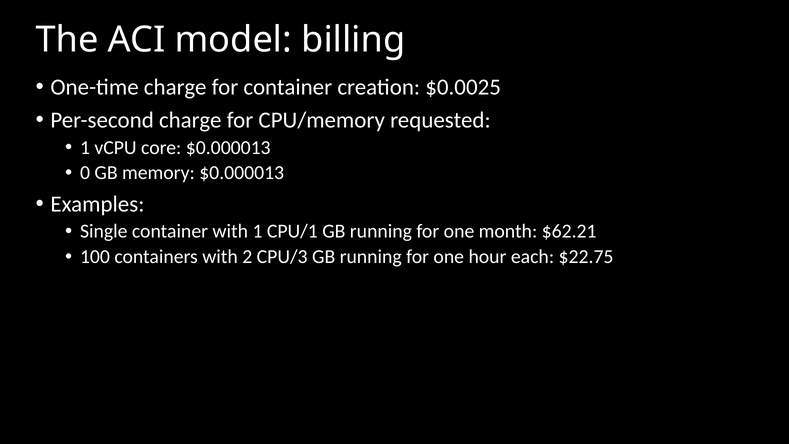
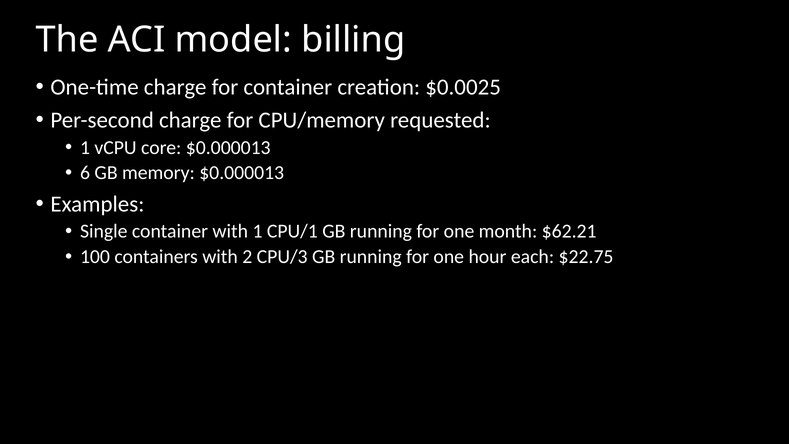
0: 0 -> 6
